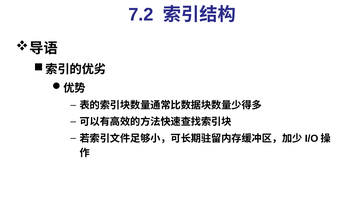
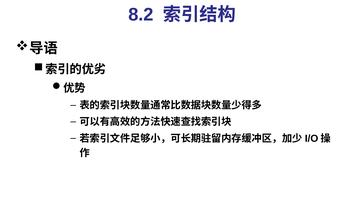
7.2: 7.2 -> 8.2
